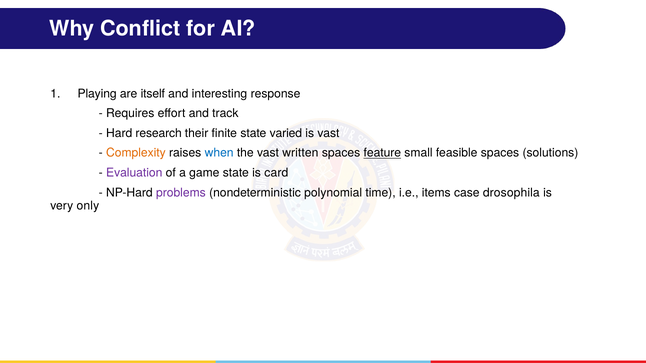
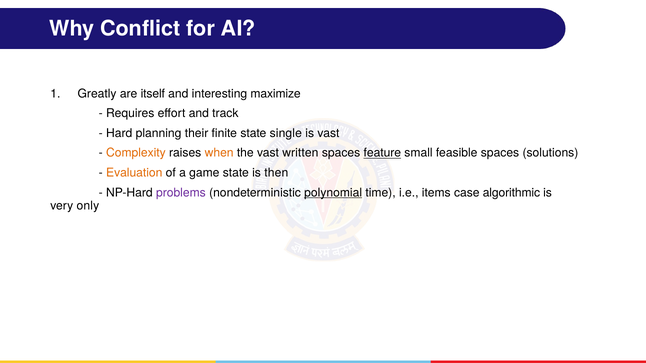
Playing: Playing -> Greatly
response: response -> maximize
research: research -> planning
varied: varied -> single
when colour: blue -> orange
Evaluation colour: purple -> orange
card: card -> then
polynomial underline: none -> present
drosophila: drosophila -> algorithmic
